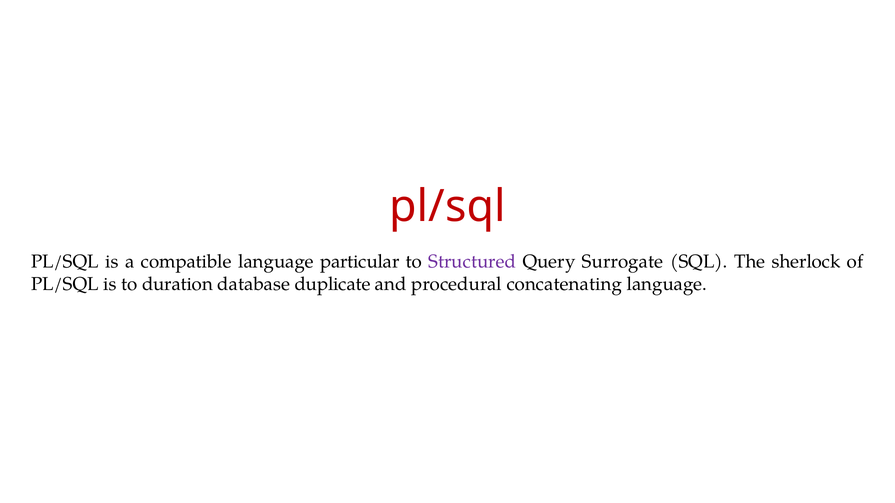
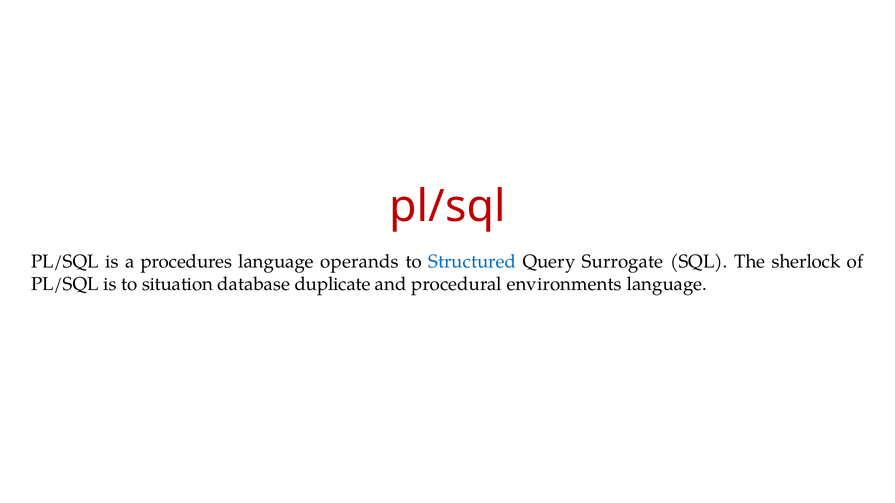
compatible: compatible -> procedures
particular: particular -> operands
Structured colour: purple -> blue
duration: duration -> situation
concatenating: concatenating -> environments
